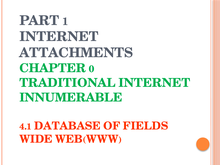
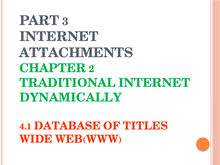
1: 1 -> 3
0: 0 -> 2
INNUMERABLE: INNUMERABLE -> DYNAMICALLY
FIELDS: FIELDS -> TITLES
